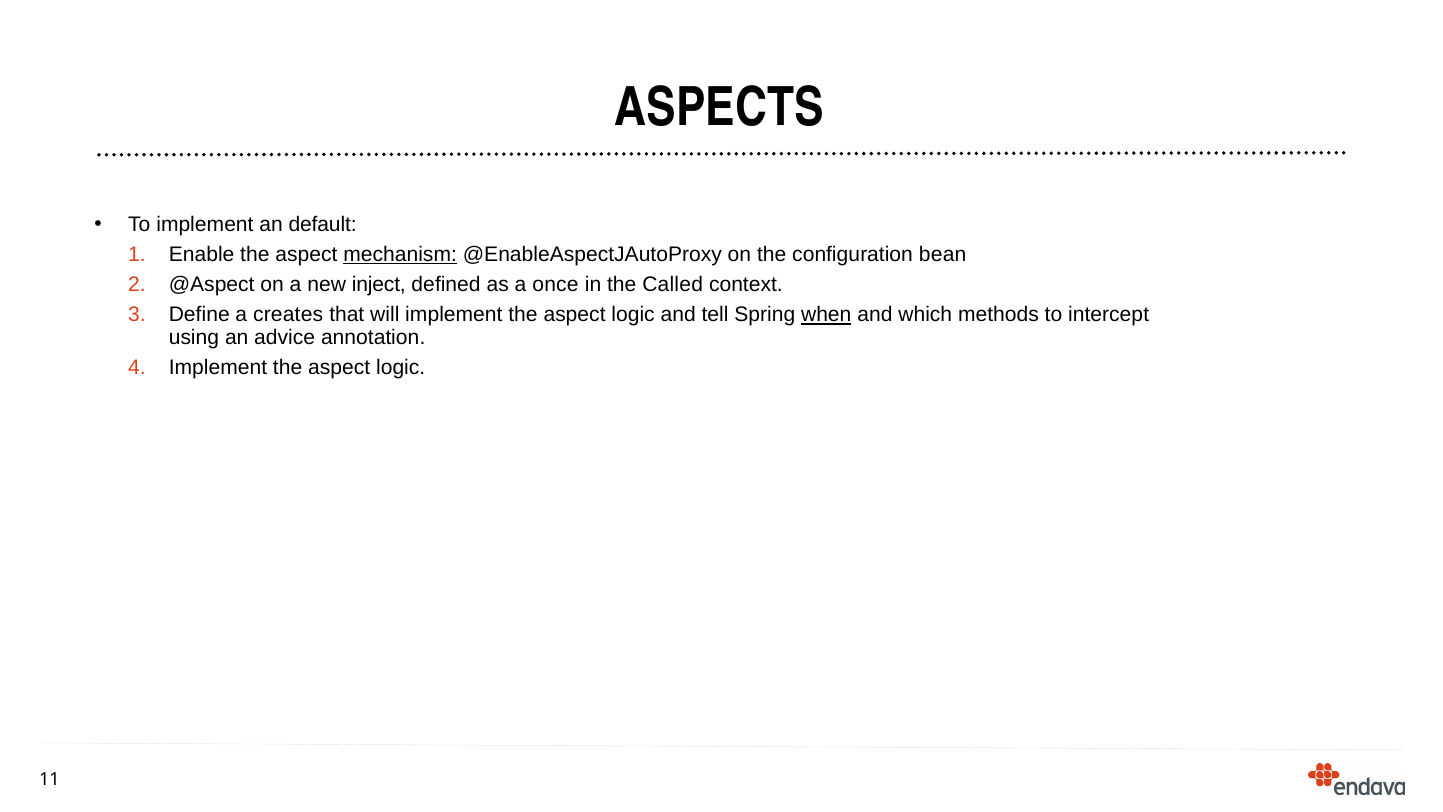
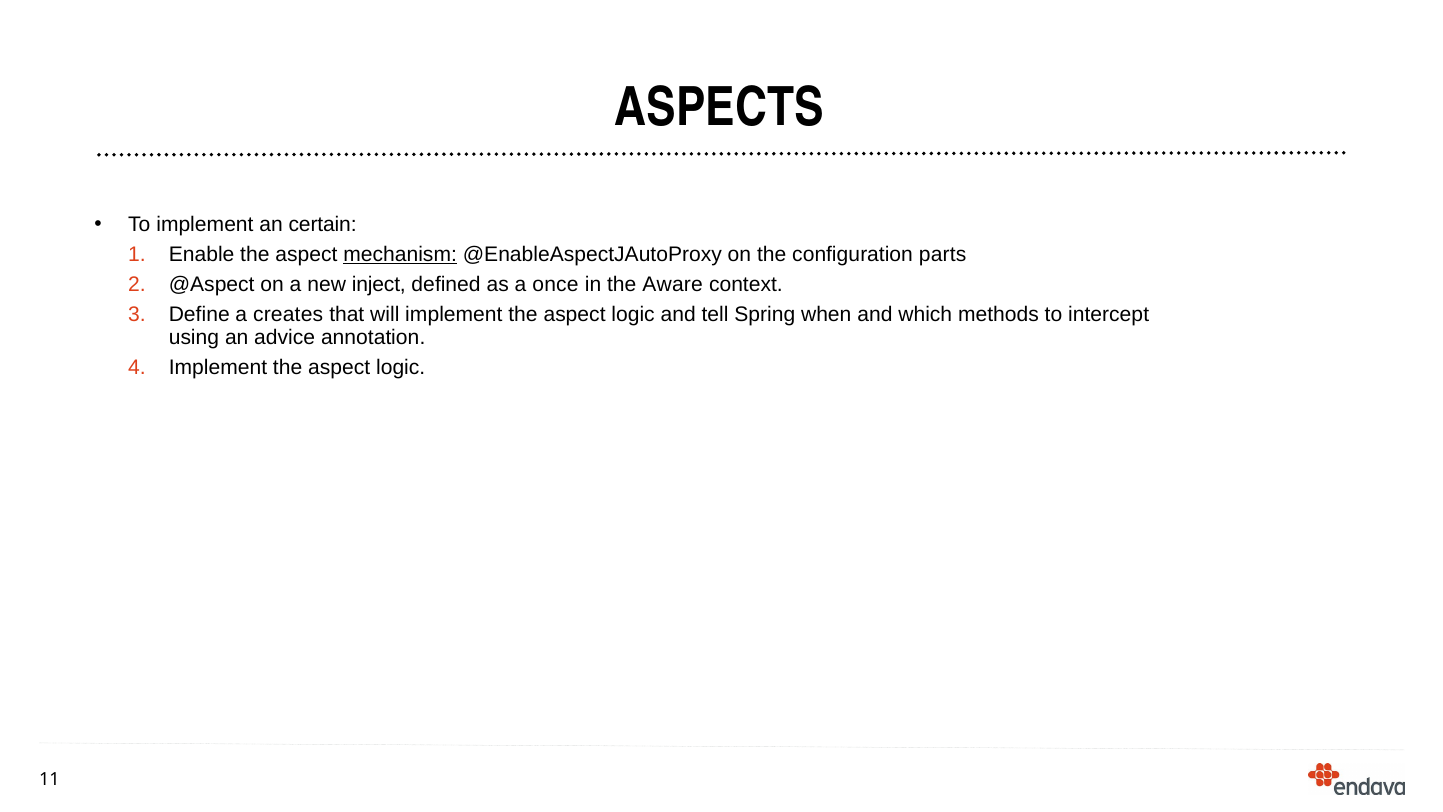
default: default -> certain
bean: bean -> parts
Called: Called -> Aware
when underline: present -> none
